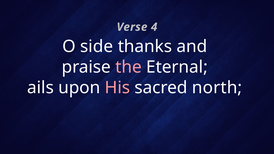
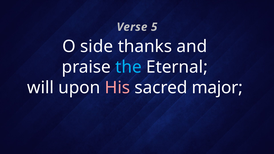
4: 4 -> 5
the colour: pink -> light blue
ails: ails -> will
north: north -> major
